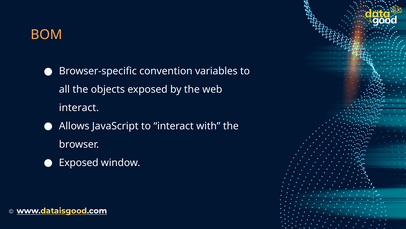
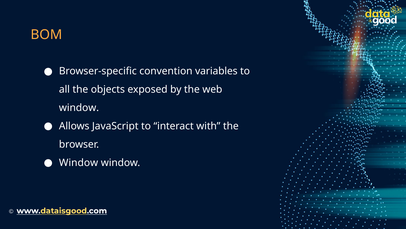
interact at (79, 107): interact -> window
Exposed at (79, 162): Exposed -> Window
